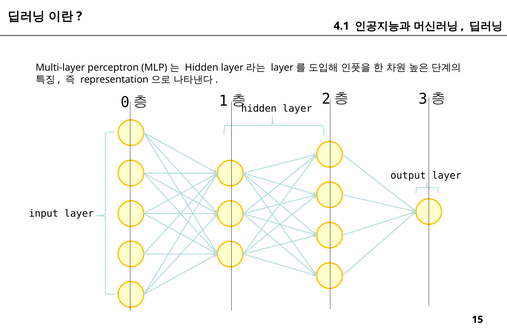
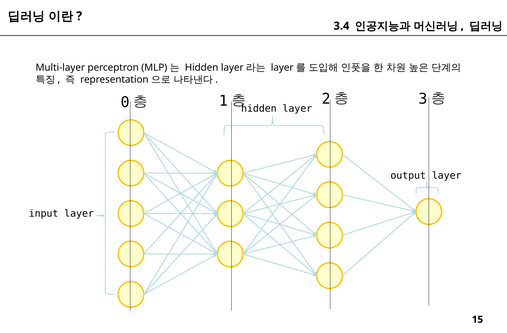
4.1: 4.1 -> 3.4
